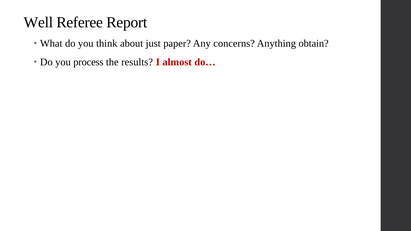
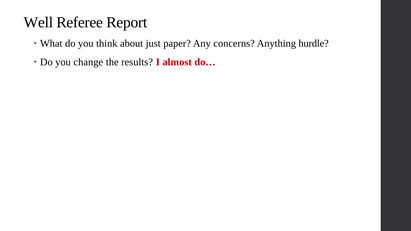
obtain: obtain -> hurdle
process: process -> change
